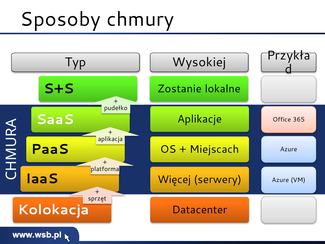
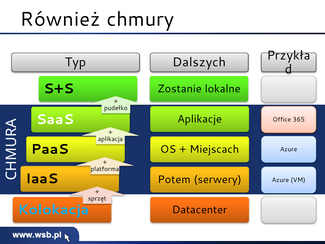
Sposoby: Sposoby -> Również
Wysokiej: Wysokiej -> Dalszych
Więcej: Więcej -> Potem
Kolokacja colour: white -> light blue
